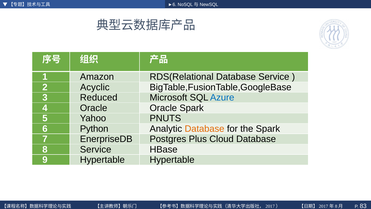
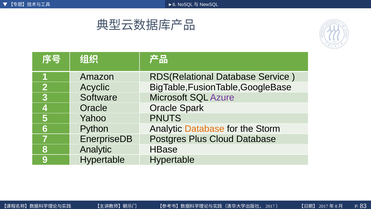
Reduced: Reduced -> Software
Azure colour: blue -> purple
the Spark: Spark -> Storm
8 Service: Service -> Analytic
